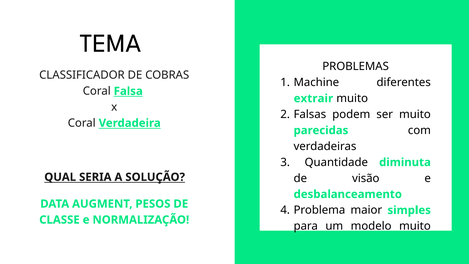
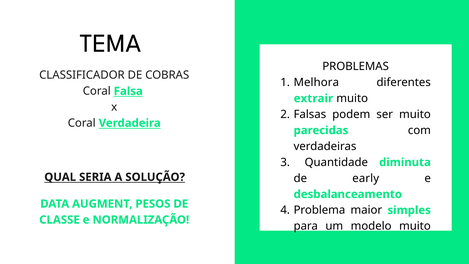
Machine: Machine -> Melhora
visão: visão -> early
